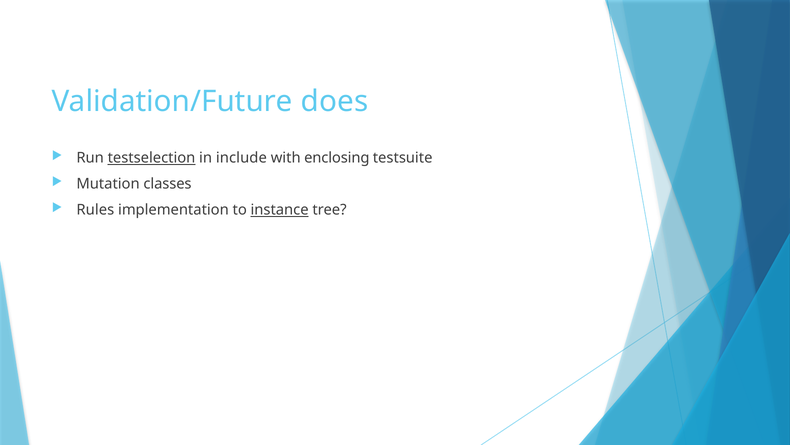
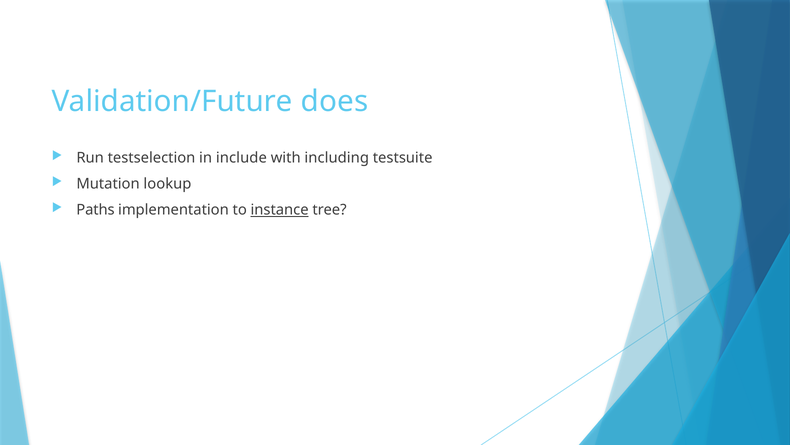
testselection underline: present -> none
enclosing: enclosing -> including
classes: classes -> lookup
Rules: Rules -> Paths
